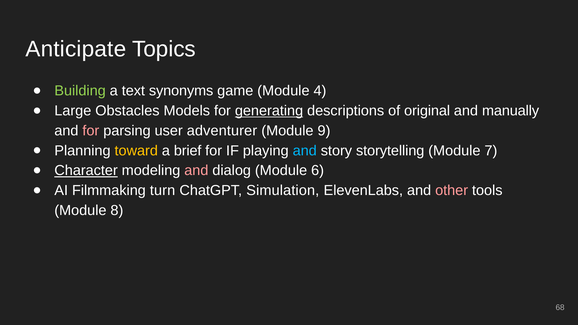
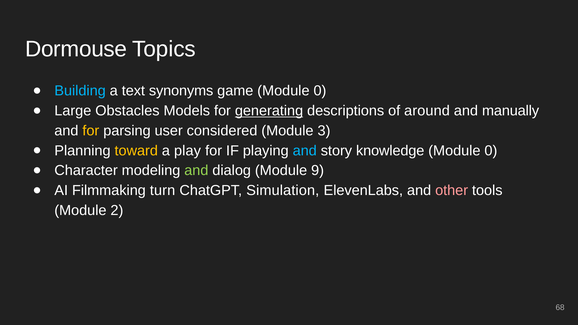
Anticipate: Anticipate -> Dormouse
Building colour: light green -> light blue
game Module 4: 4 -> 0
original: original -> around
for at (91, 131) colour: pink -> yellow
adventurer: adventurer -> considered
9: 9 -> 3
brief: brief -> play
storytelling: storytelling -> knowledge
7 at (491, 151): 7 -> 0
Character underline: present -> none
and at (196, 171) colour: pink -> light green
6: 6 -> 9
8: 8 -> 2
